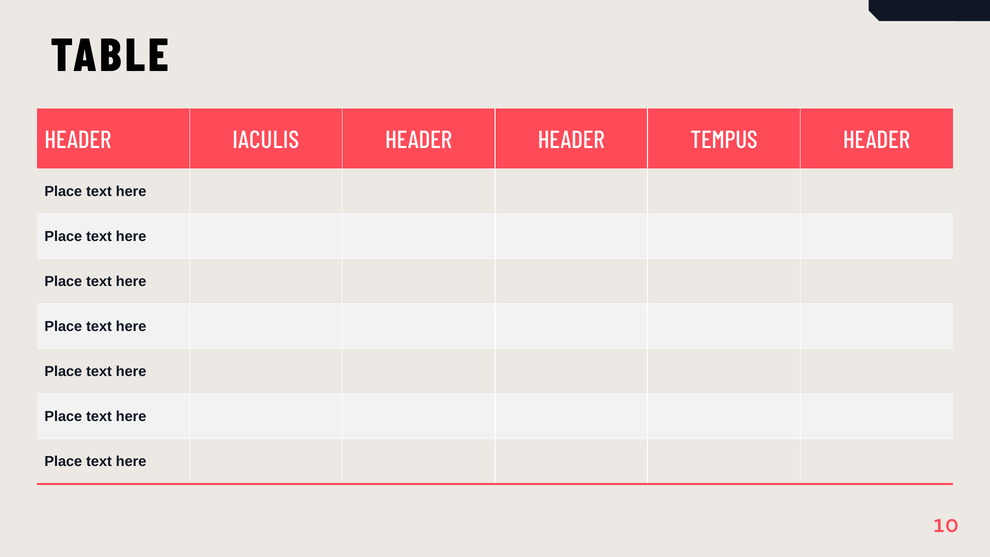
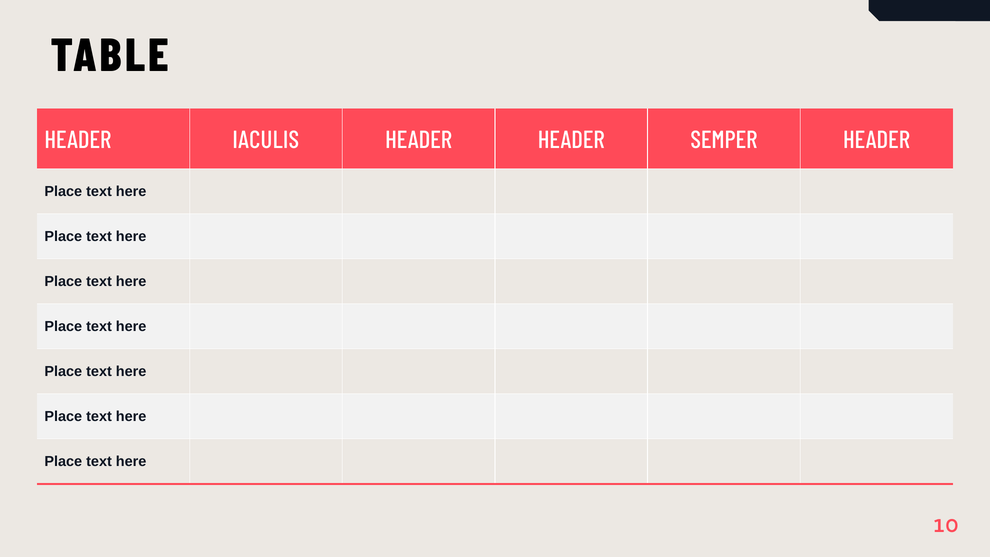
TEMPUS: TEMPUS -> SEMPER
